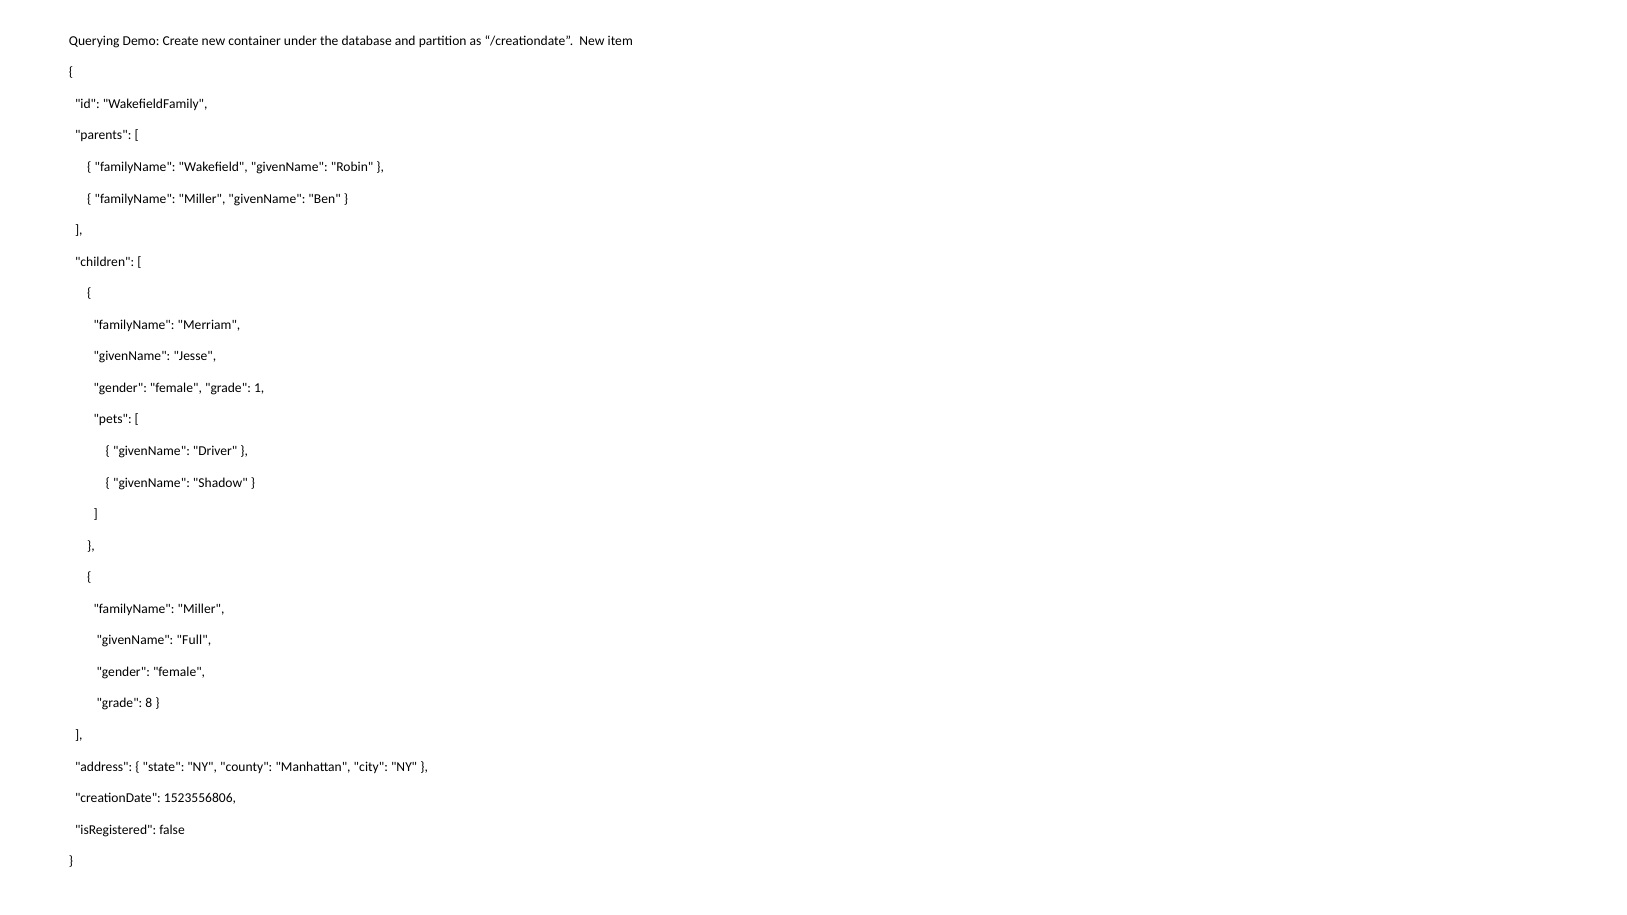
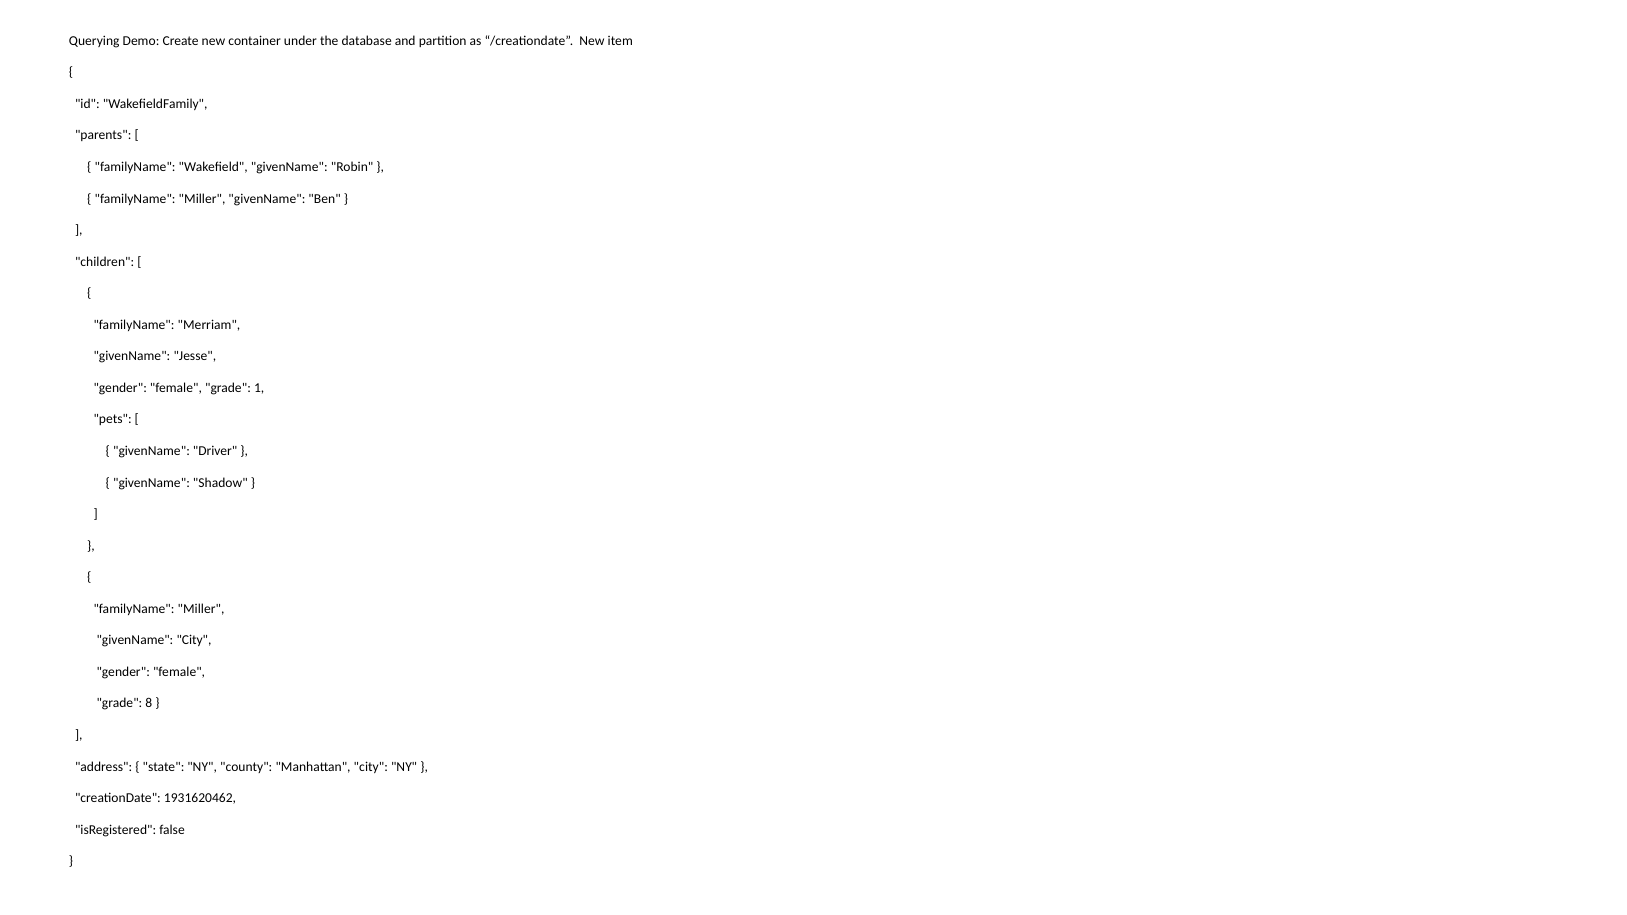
givenName Full: Full -> City
1523556806: 1523556806 -> 1931620462
